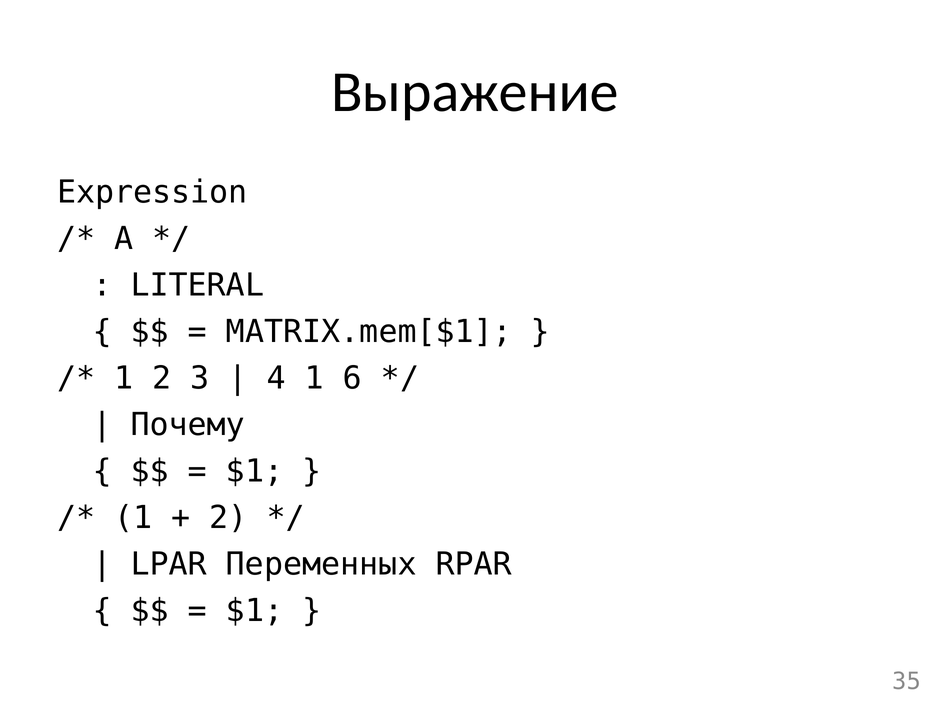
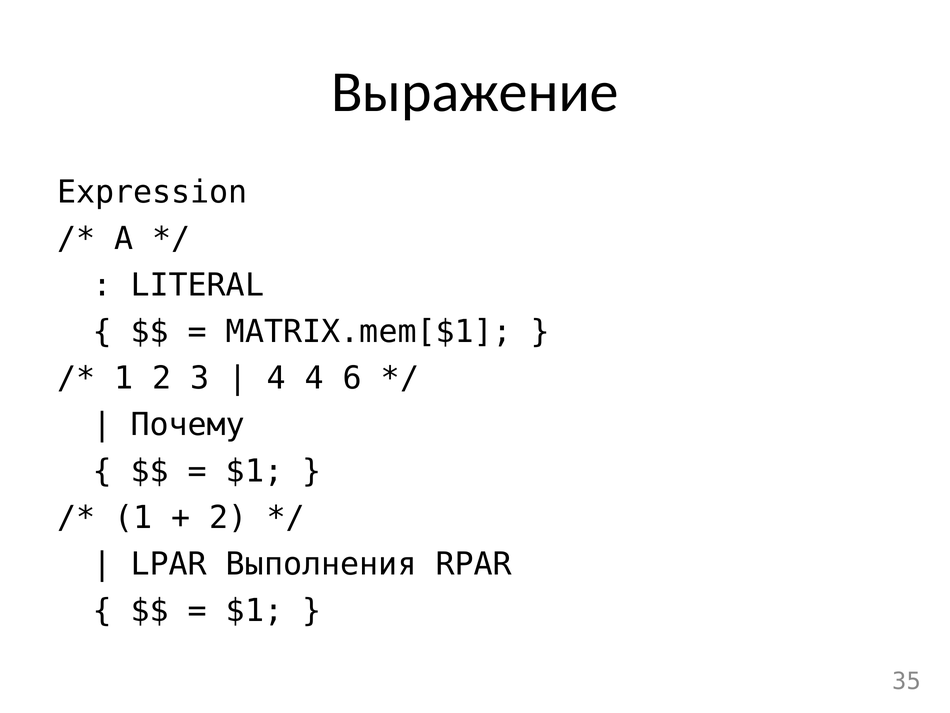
4 1: 1 -> 4
Переменных: Переменных -> Выполнения
